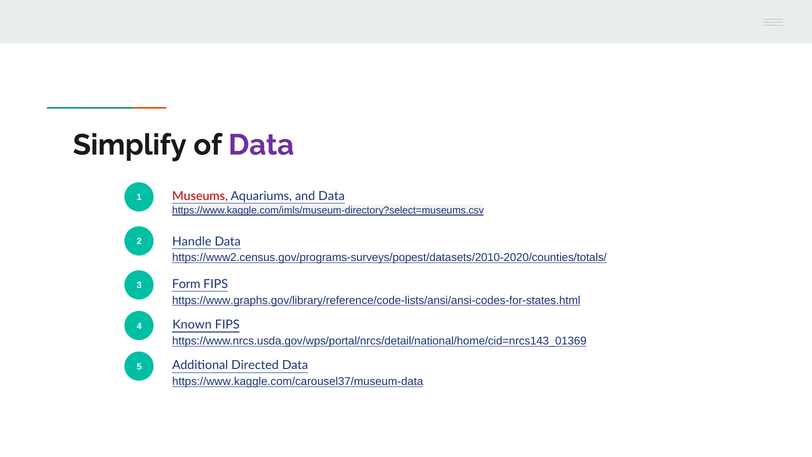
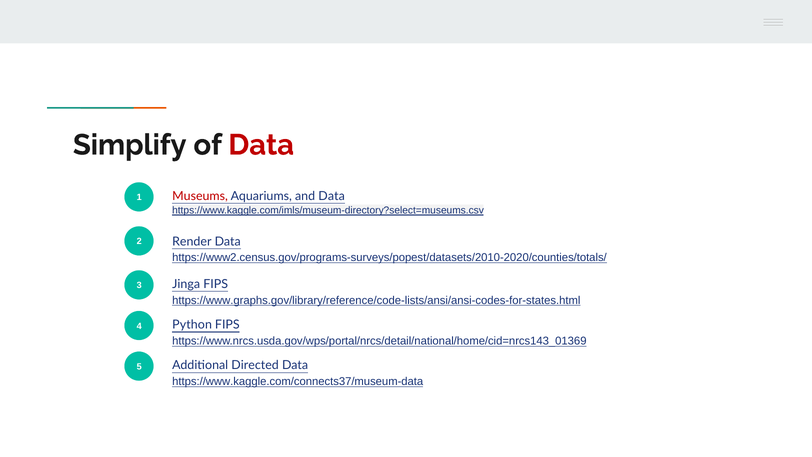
Data at (261, 145) colour: purple -> red
Handle: Handle -> Render
Form: Form -> Jinga
Known: Known -> Python
https://www.kaggle.com/carousel37/museum-data: https://www.kaggle.com/carousel37/museum-data -> https://www.kaggle.com/connects37/museum-data
